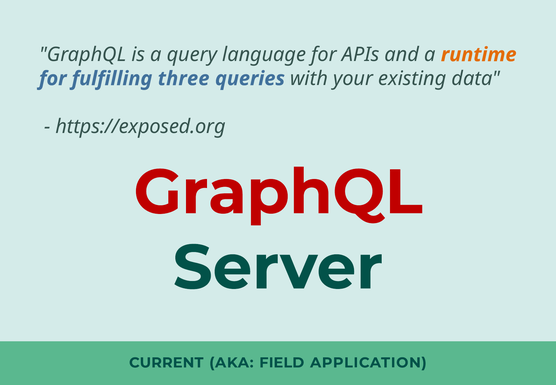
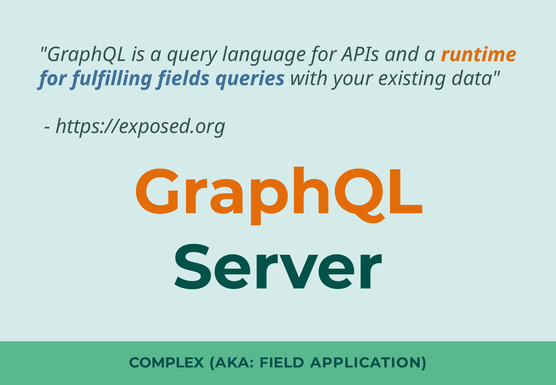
three: three -> fields
GraphQL at (278, 192) colour: red -> orange
CURRENT: CURRENT -> COMPLEX
